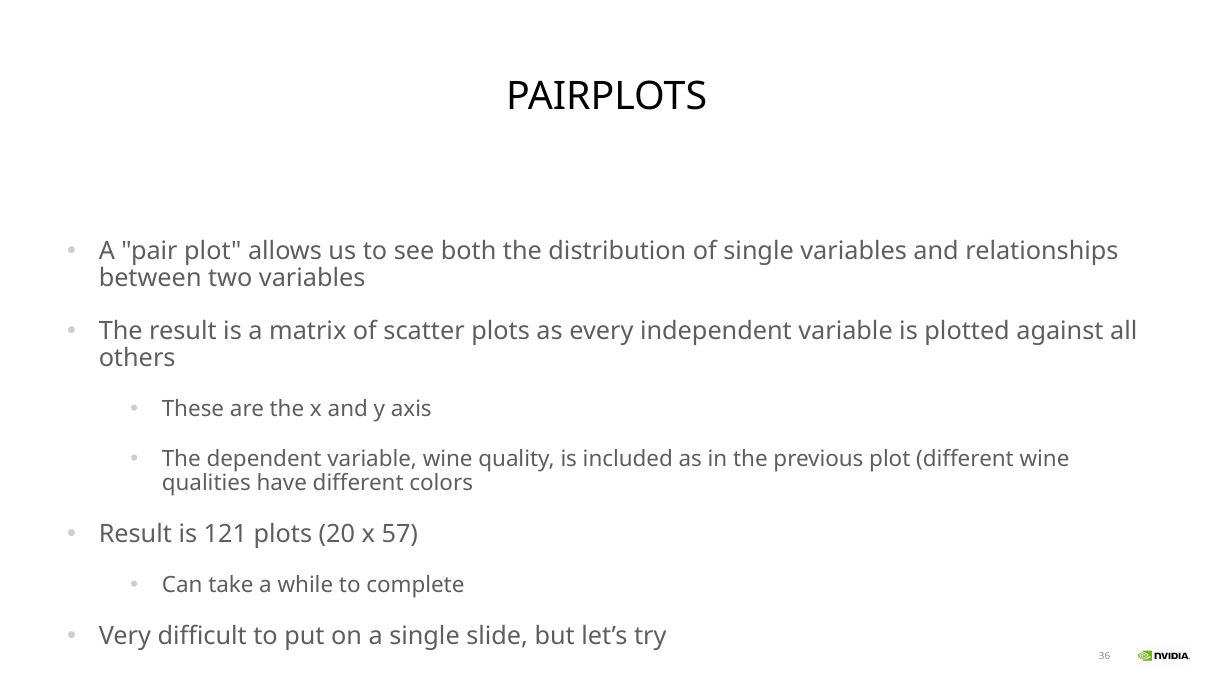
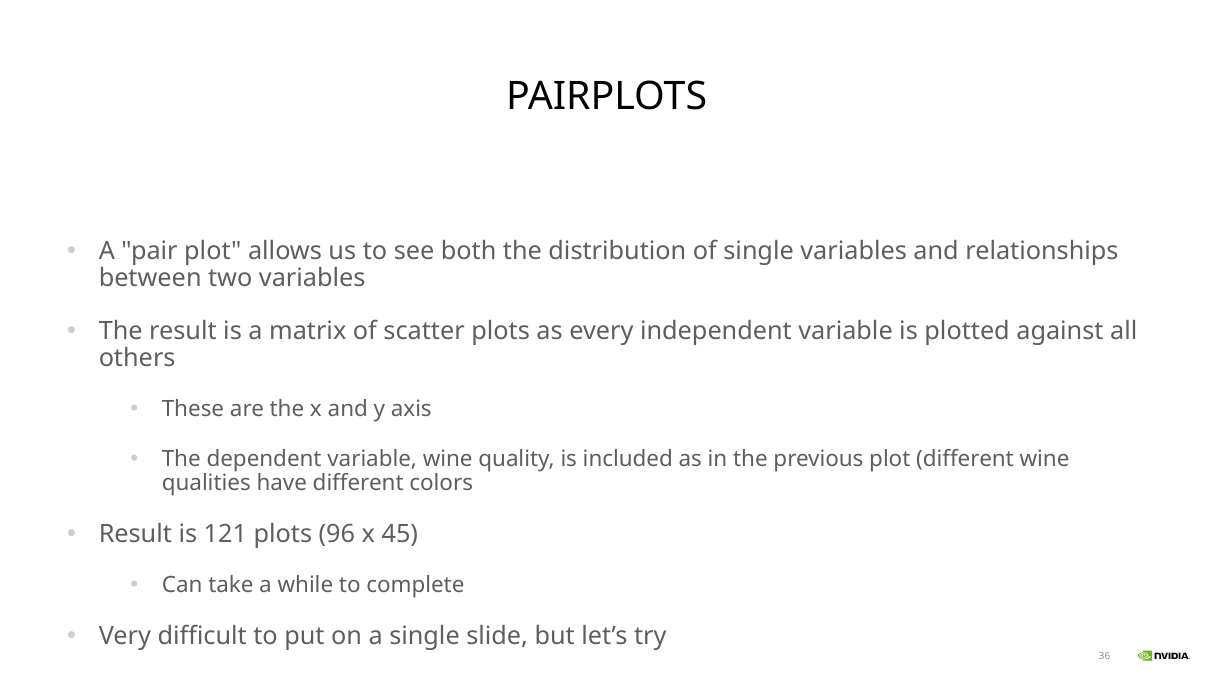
20: 20 -> 96
57: 57 -> 45
